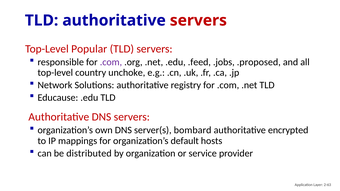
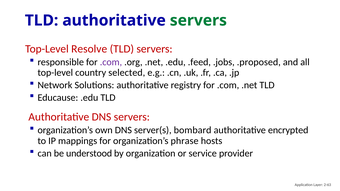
servers at (198, 20) colour: red -> green
Popular: Popular -> Resolve
unchoke: unchoke -> selected
default: default -> phrase
distributed: distributed -> understood
